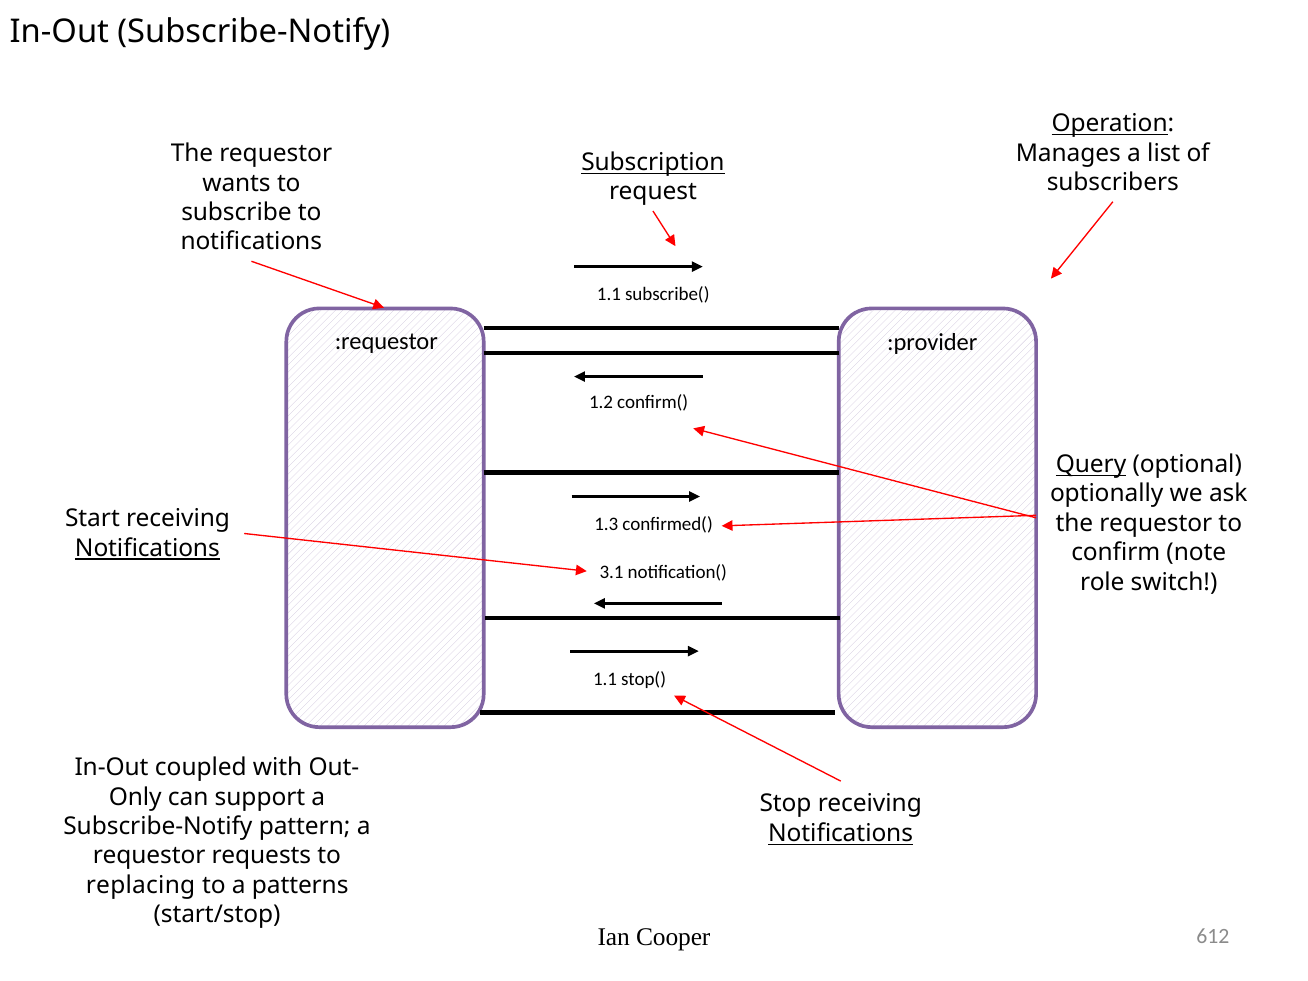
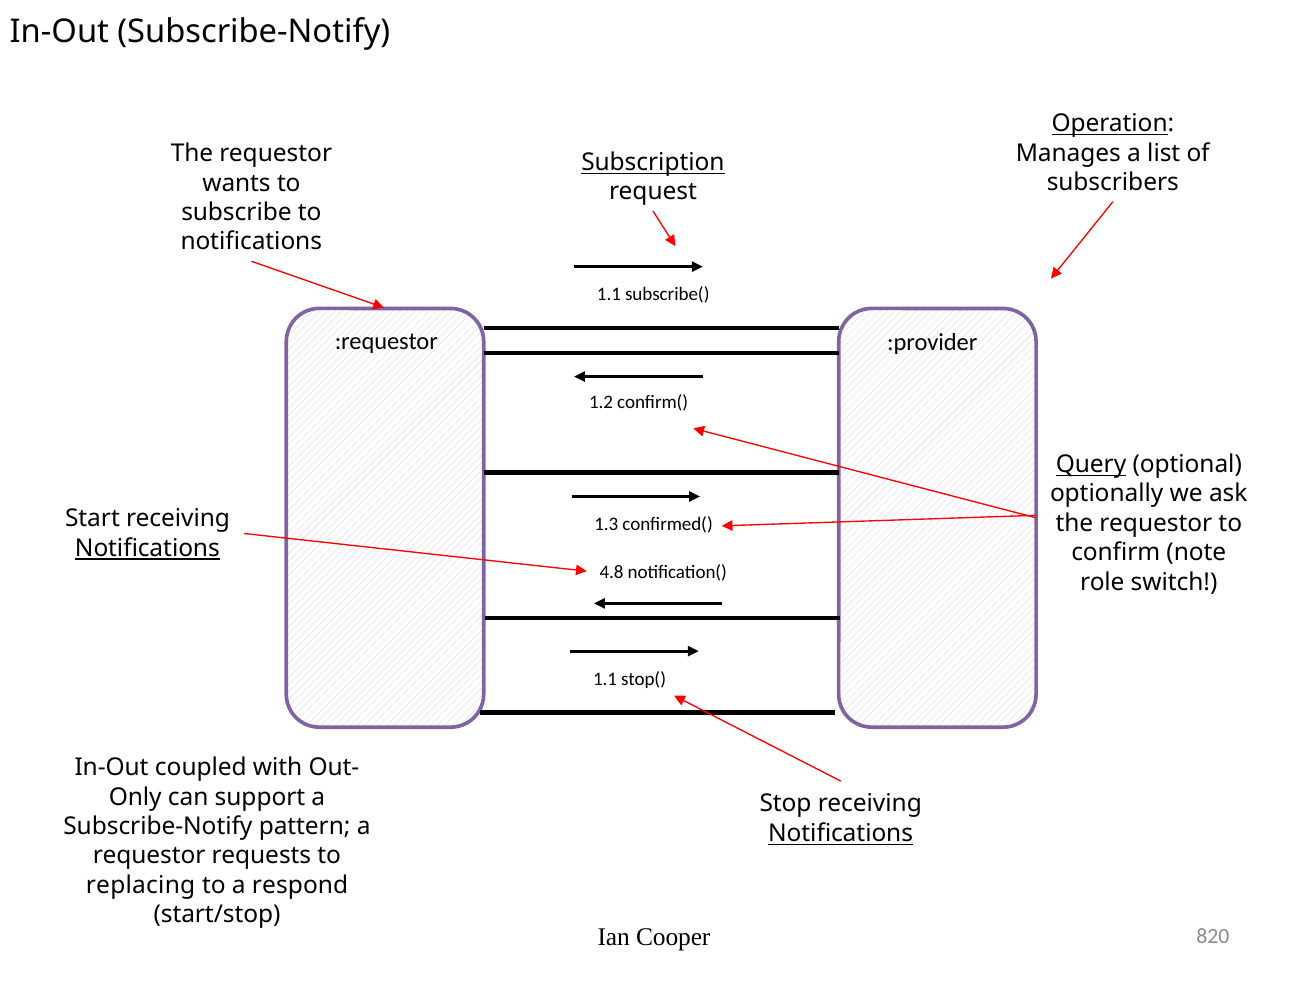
3.1: 3.1 -> 4.8
patterns: patterns -> respond
612: 612 -> 820
